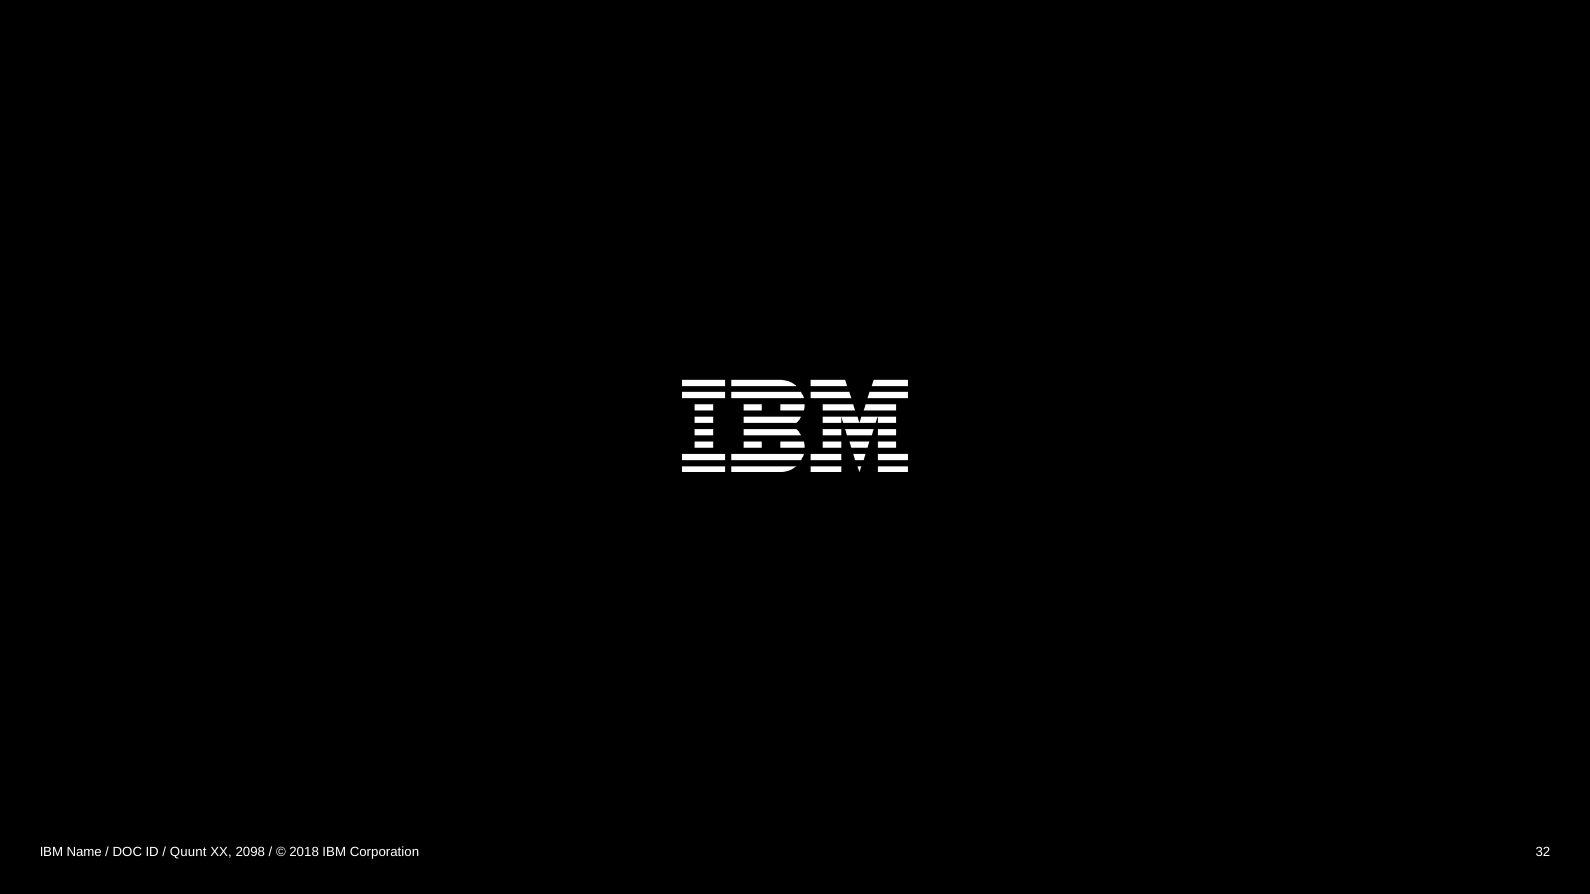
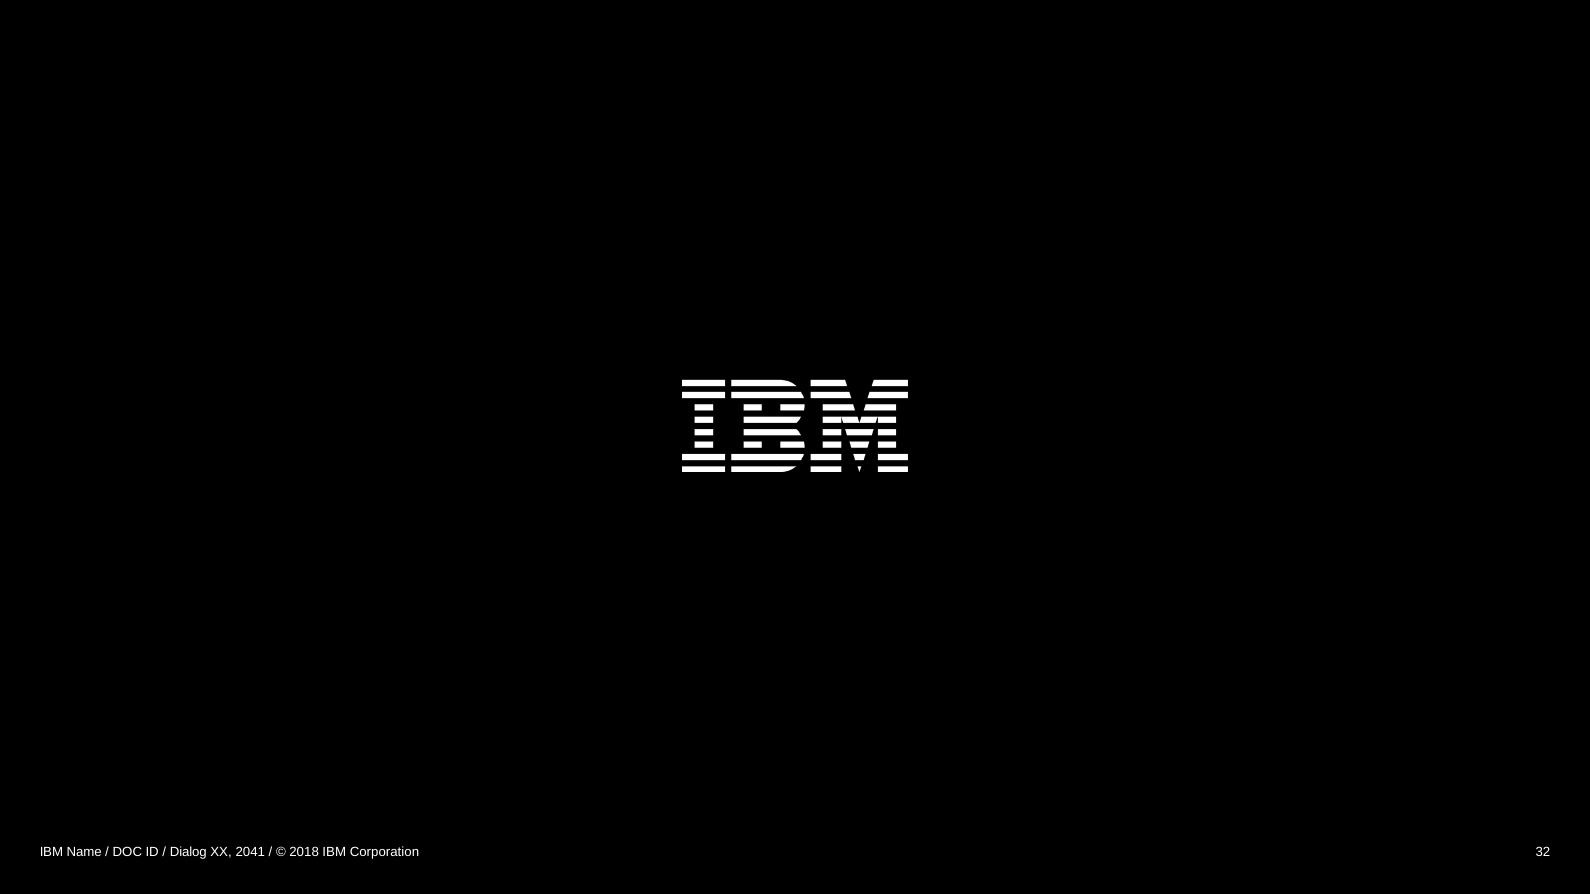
Quunt: Quunt -> Dialog
2098: 2098 -> 2041
